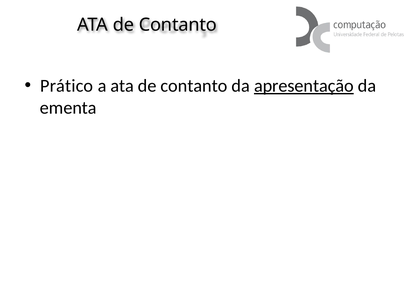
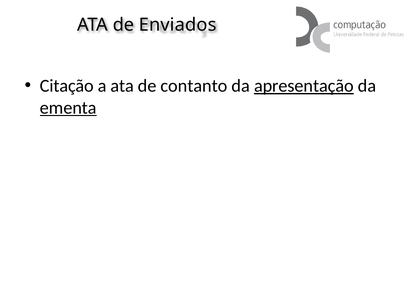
Contanto at (178, 25): Contanto -> Enviados
Prático: Prático -> Citação
ementa underline: none -> present
